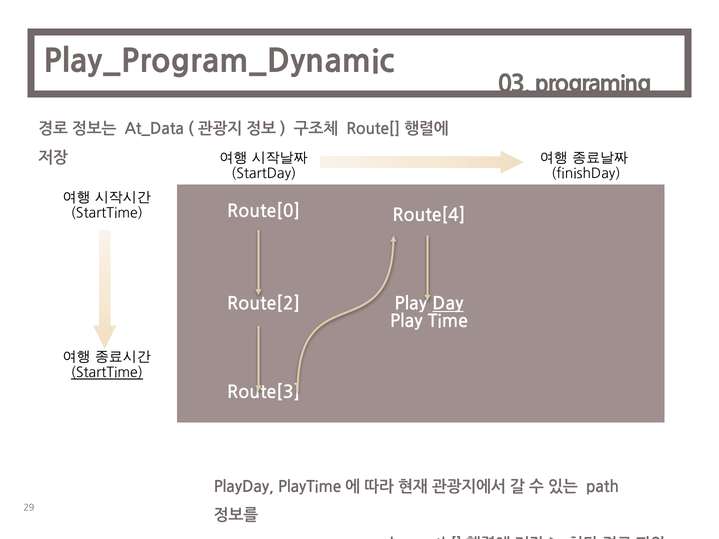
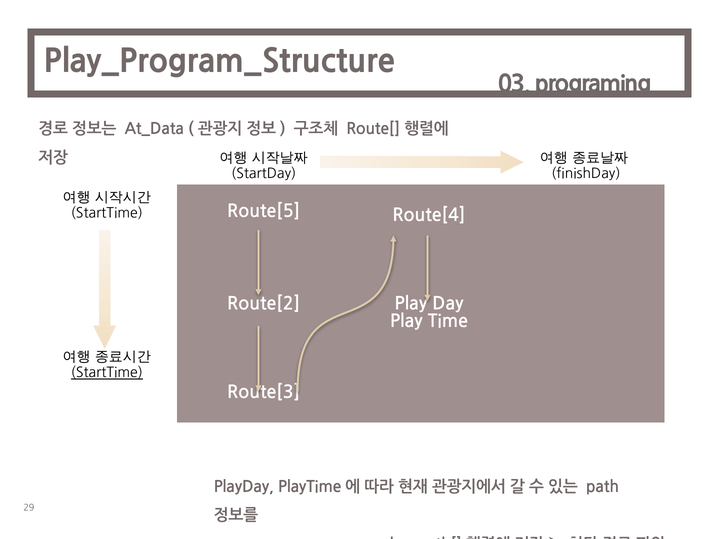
Play_Program_Dynamic: Play_Program_Dynamic -> Play_Program_Structure
Route[0: Route[0 -> Route[5
Day underline: present -> none
